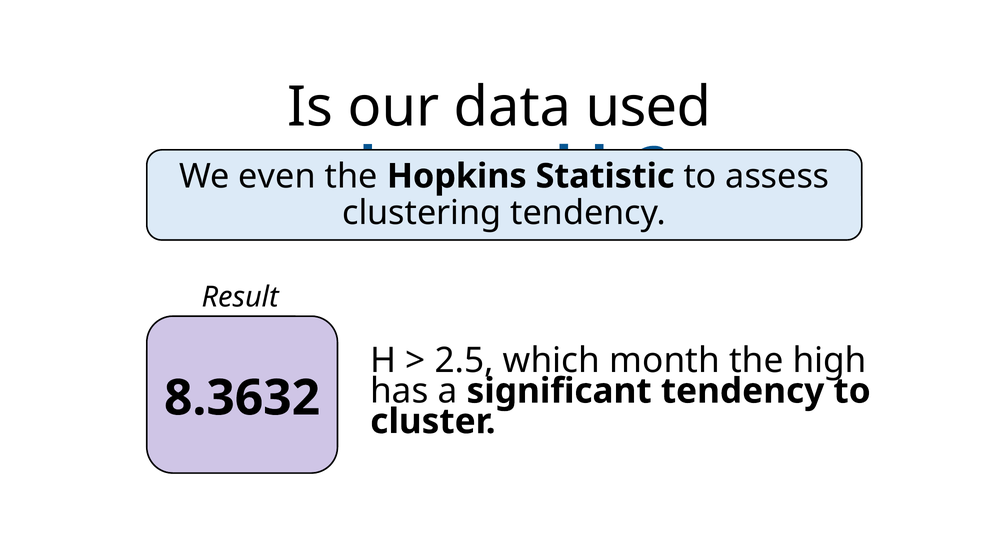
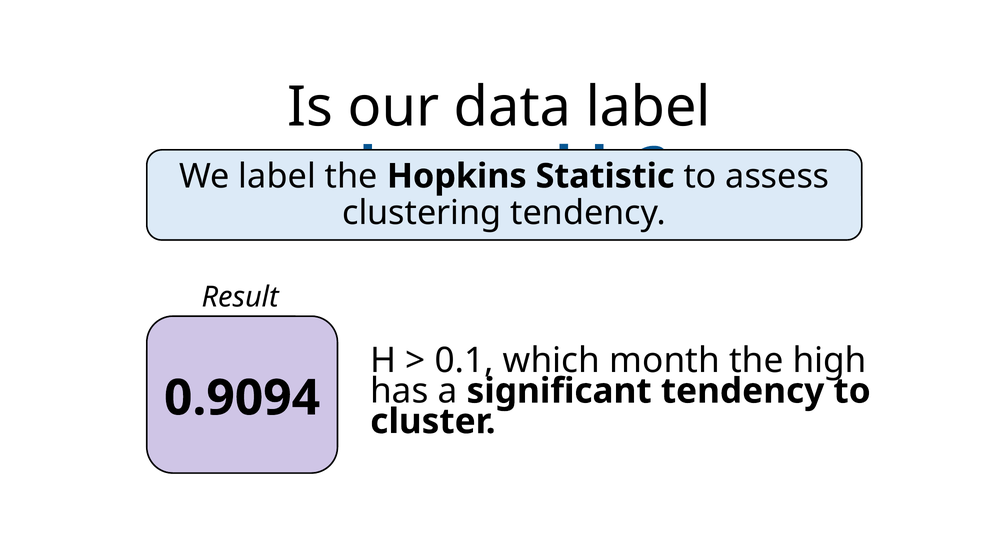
data used: used -> label
We even: even -> label
2.5: 2.5 -> 0.1
8.3632: 8.3632 -> 0.9094
